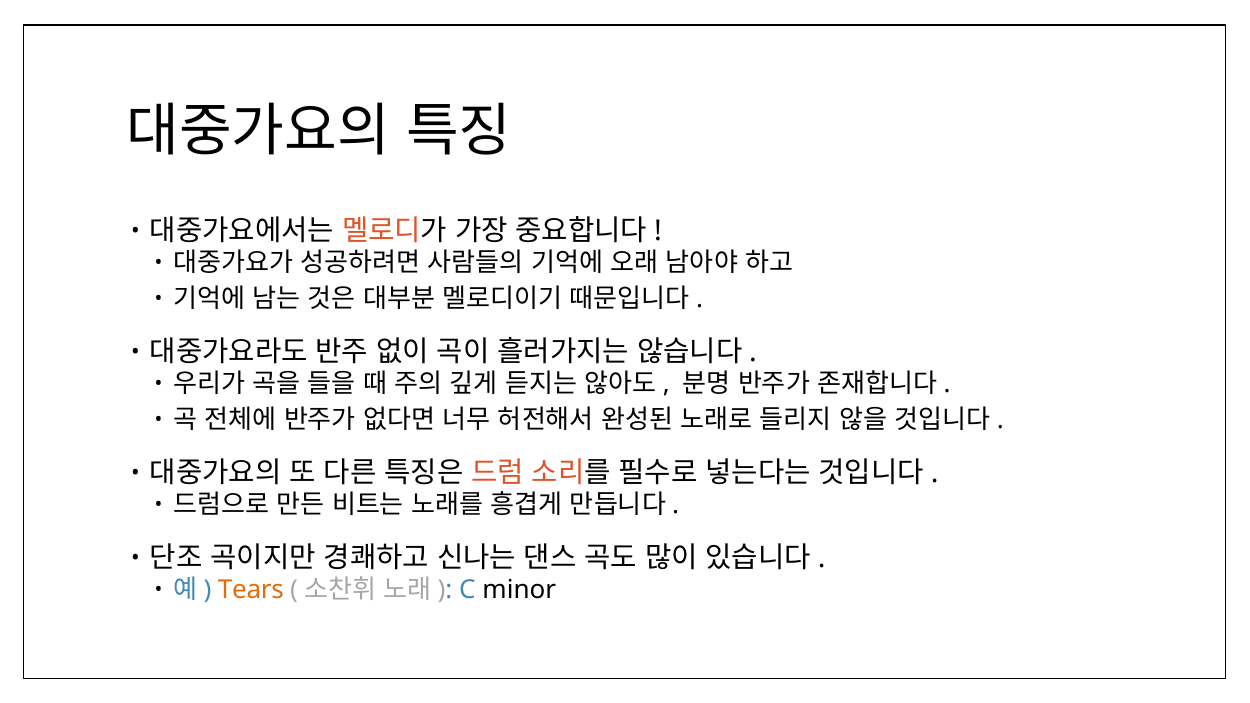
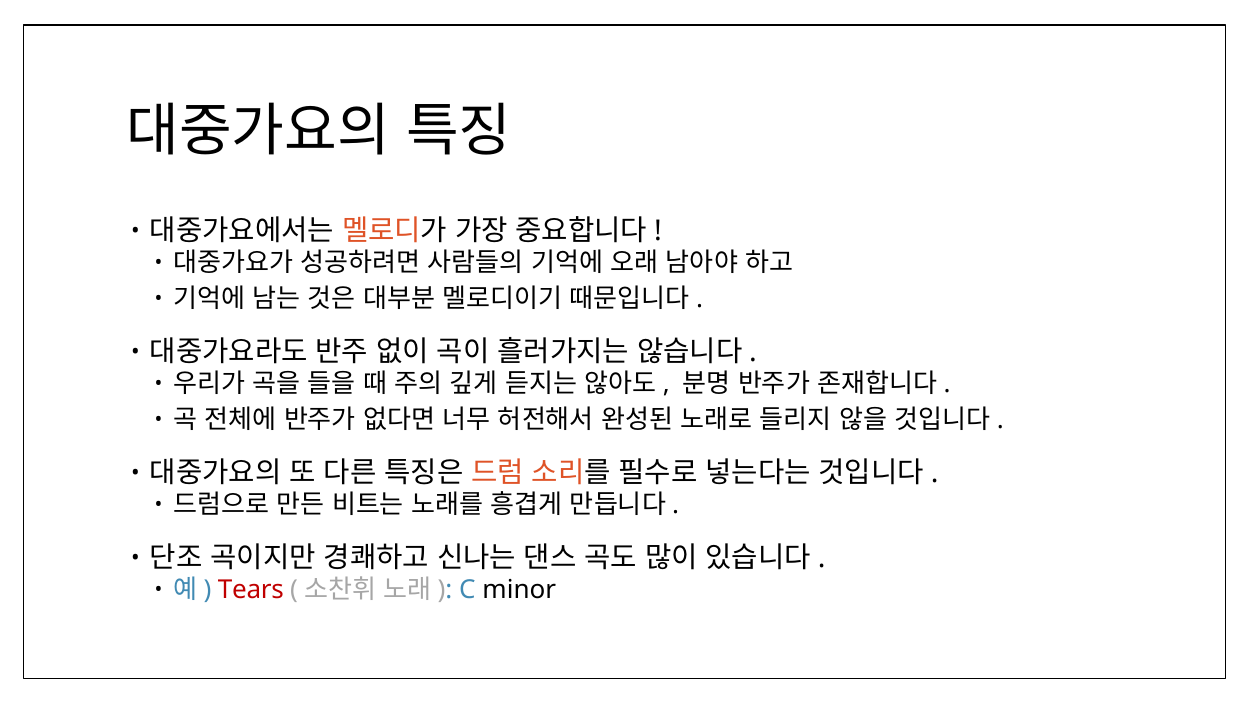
Tears colour: orange -> red
